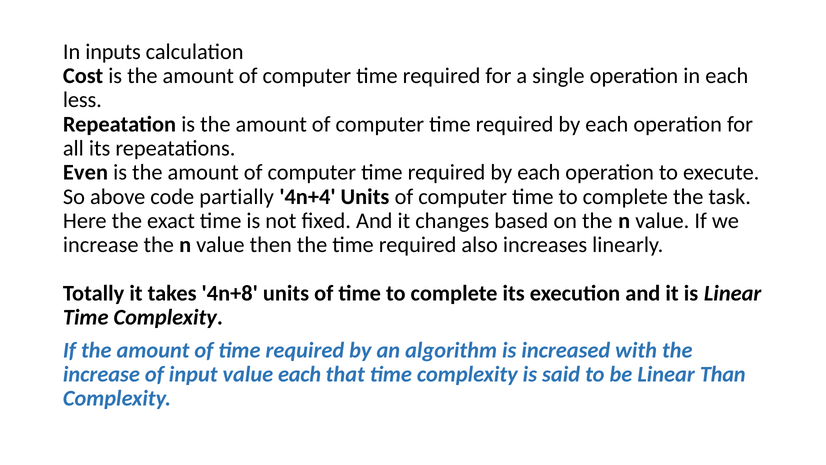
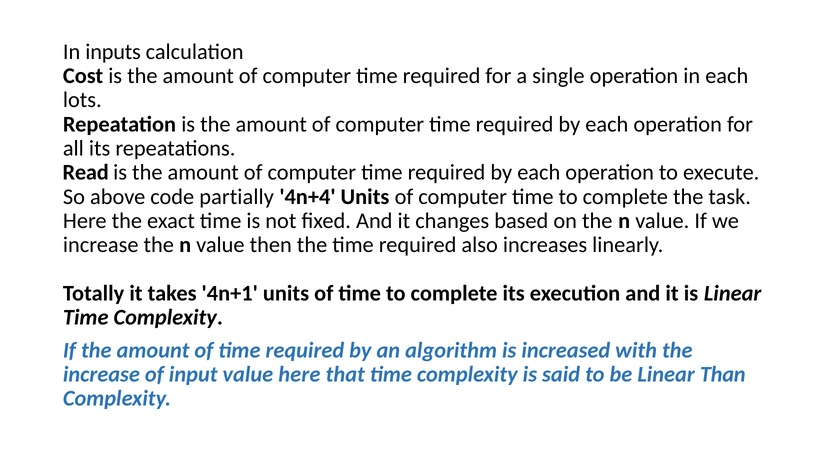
less: less -> lots
Even: Even -> Read
4n+8: 4n+8 -> 4n+1
value each: each -> here
